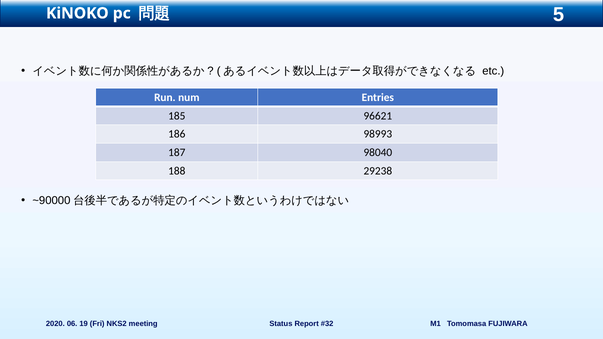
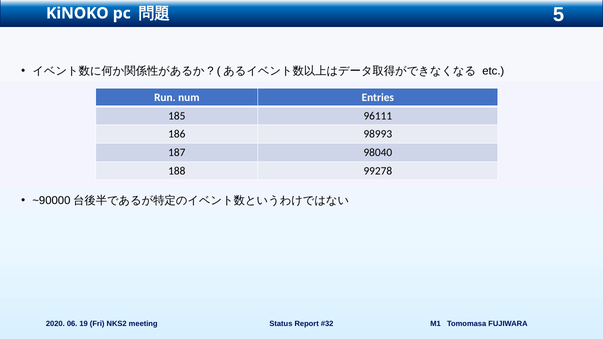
96621: 96621 -> 96111
29238: 29238 -> 99278
